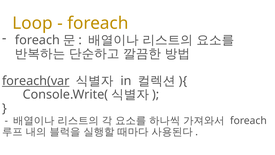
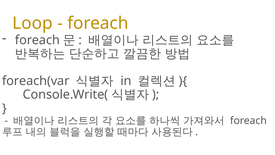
foreach(var underline: present -> none
